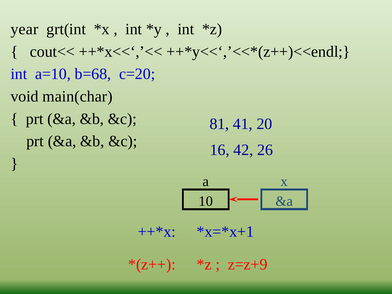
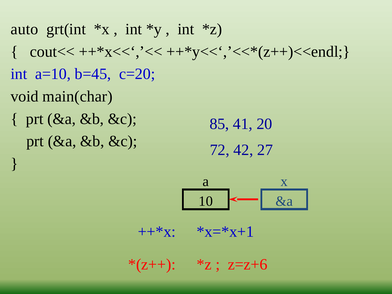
year: year -> auto
b=68: b=68 -> b=45
81: 81 -> 85
16: 16 -> 72
26: 26 -> 27
z=z+9: z=z+9 -> z=z+6
